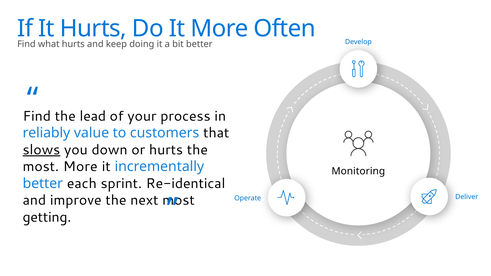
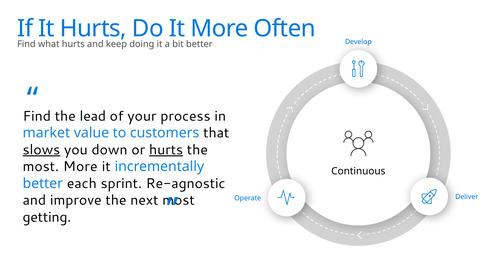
reliably: reliably -> market
hurts at (166, 150) underline: none -> present
Monitoring: Monitoring -> Continuous
Re-identical: Re-identical -> Re-agnostic
